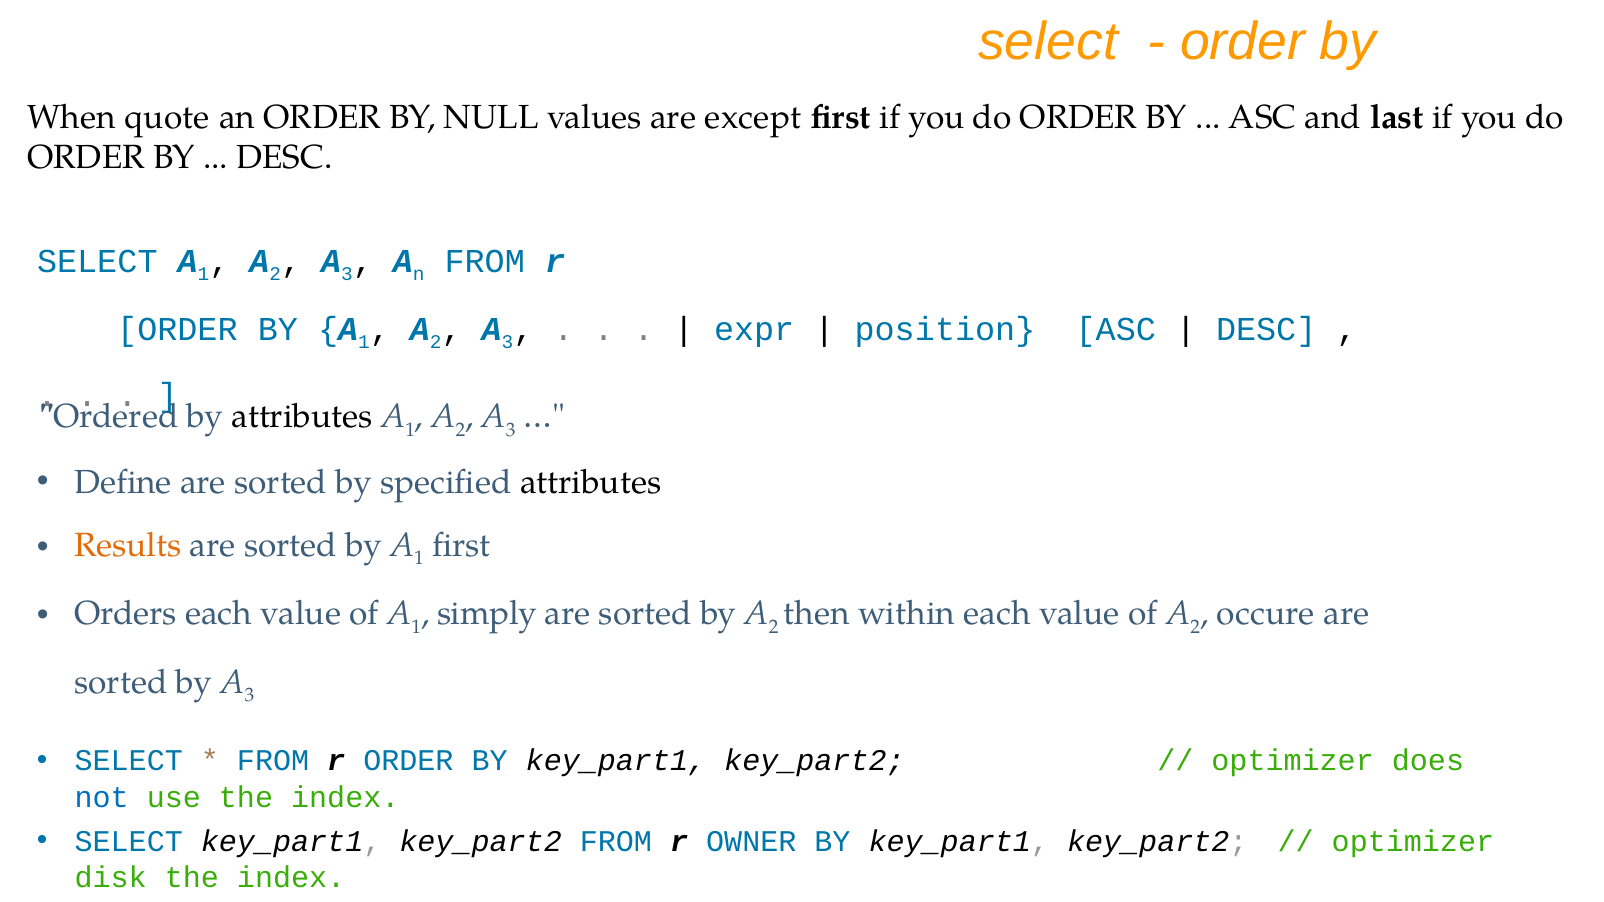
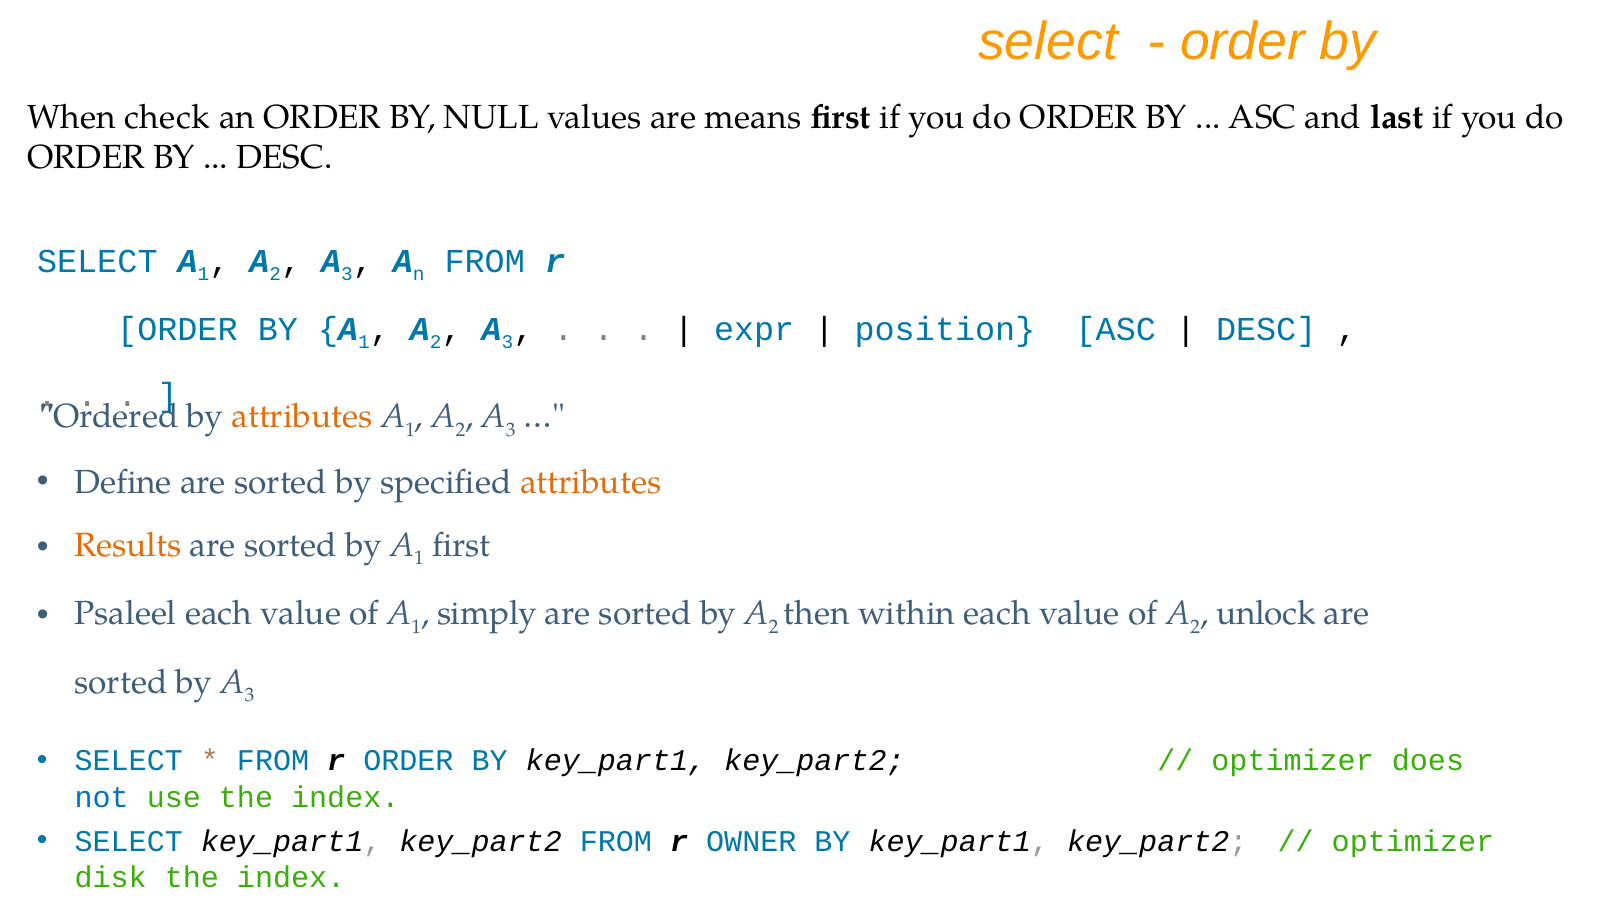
quote: quote -> check
except: except -> means
attributes at (302, 417) colour: black -> orange
attributes at (591, 483) colour: black -> orange
Orders: Orders -> Psaleel
occure: occure -> unlock
